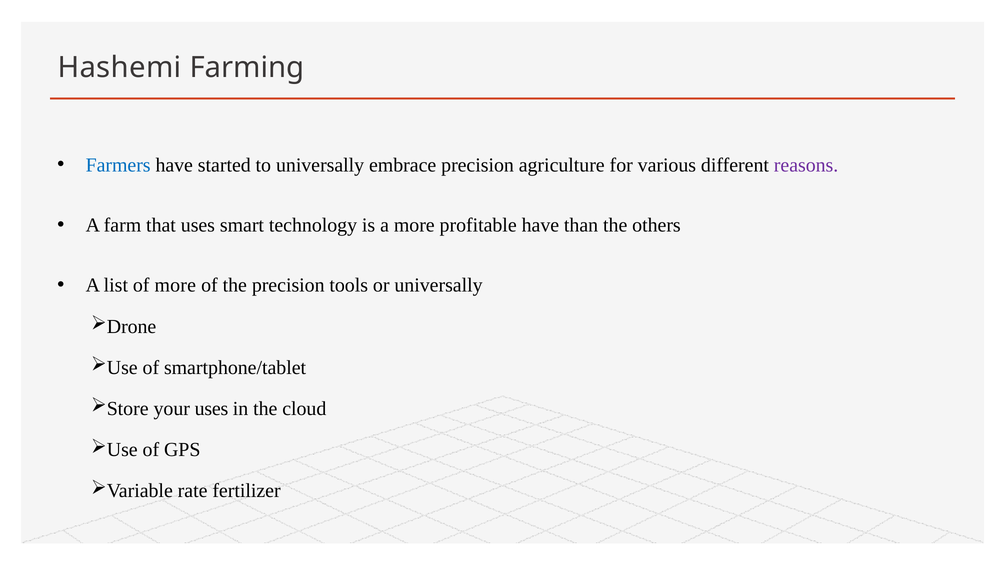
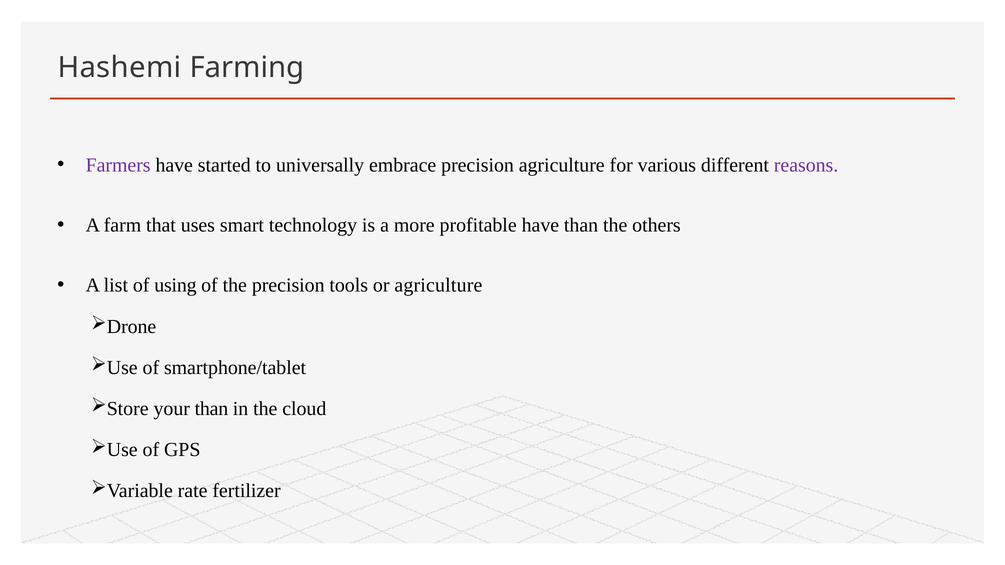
Farmers colour: blue -> purple
of more: more -> using
or universally: universally -> agriculture
your uses: uses -> than
